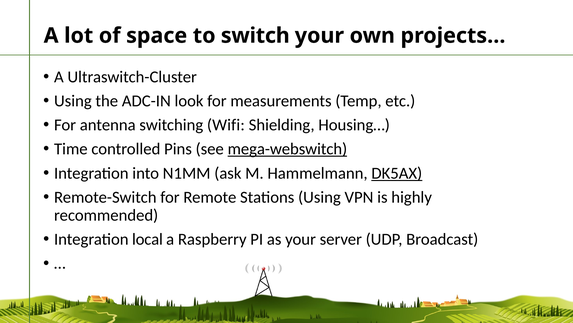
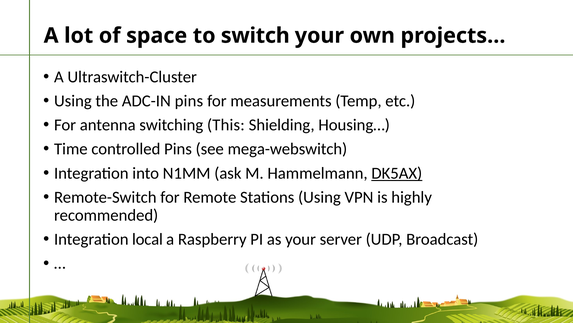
ADC-IN look: look -> pins
Wifi: Wifi -> This
mega-webswitch underline: present -> none
